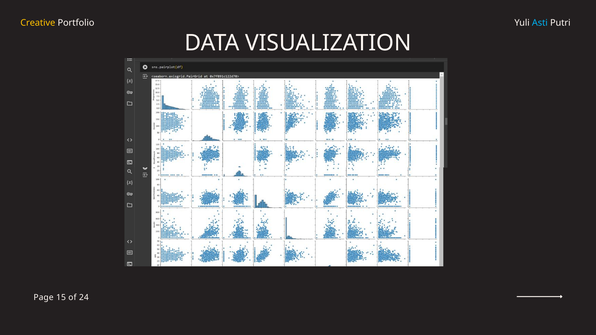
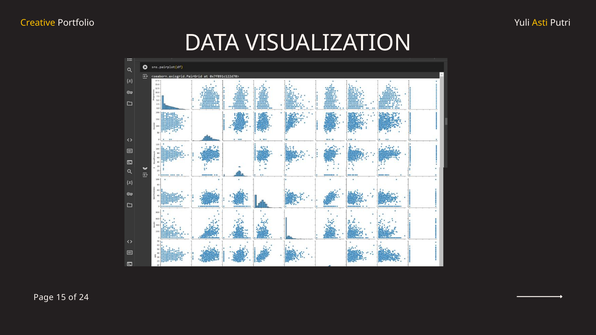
Asti colour: light blue -> yellow
